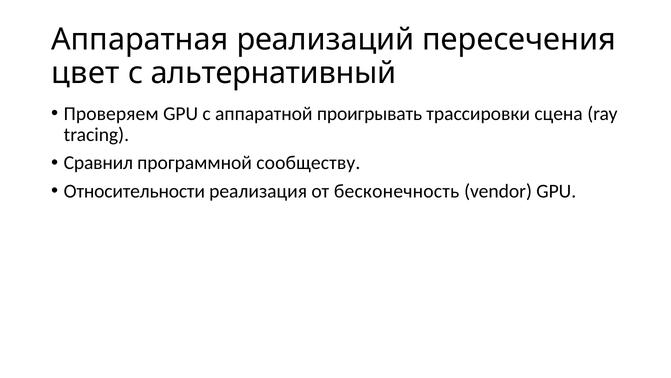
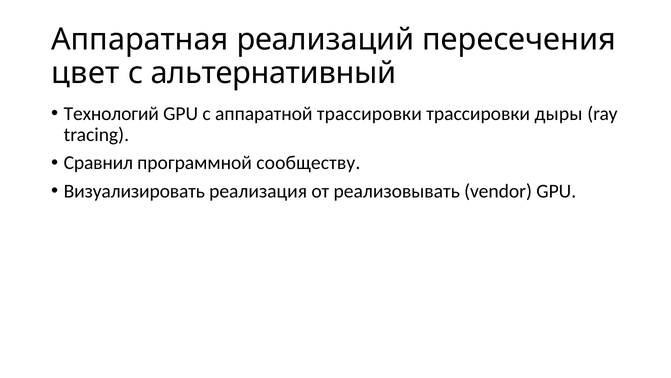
Проверяем: Проверяем -> Технологий
аппаратной проигрывать: проигрывать -> трассировки
сцена: сцена -> дыры
Относительности: Относительности -> Визуализировать
бесконечность: бесконечность -> реализовывать
